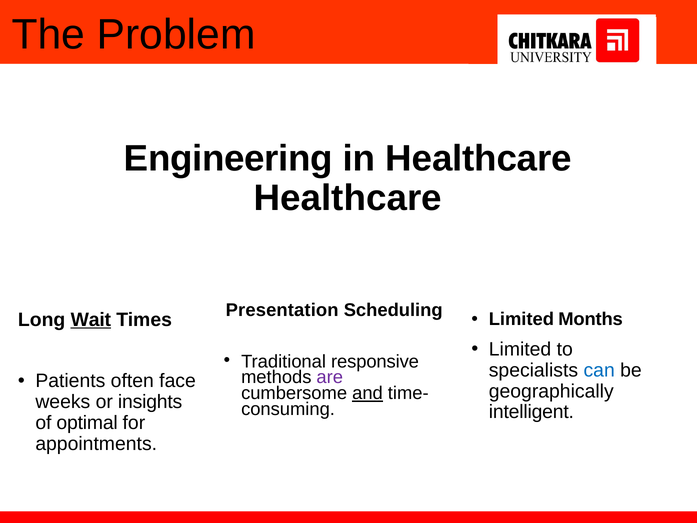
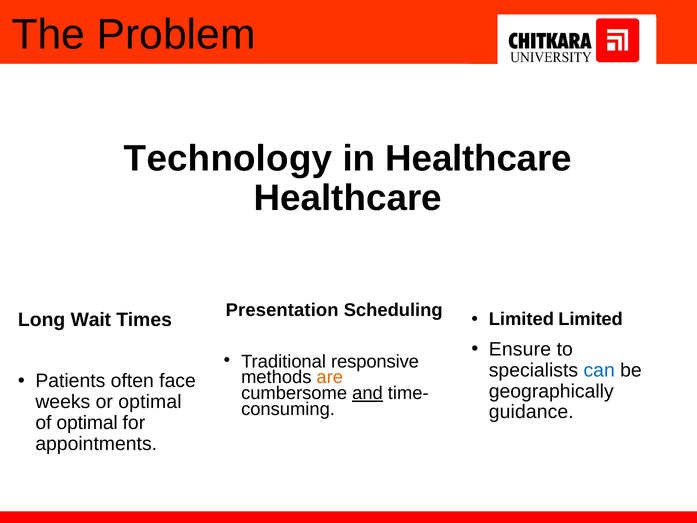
Engineering: Engineering -> Technology
Limited Months: Months -> Limited
Wait underline: present -> none
Limited at (520, 349): Limited -> Ensure
are colour: purple -> orange
or insights: insights -> optimal
intelligent: intelligent -> guidance
